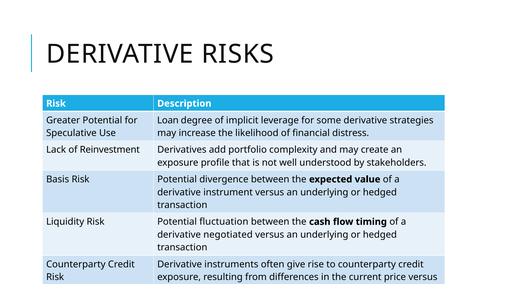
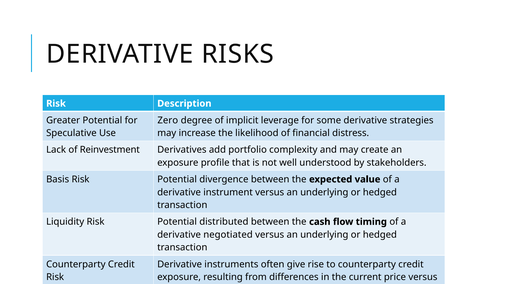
Loan: Loan -> Zero
fluctuation: fluctuation -> distributed
